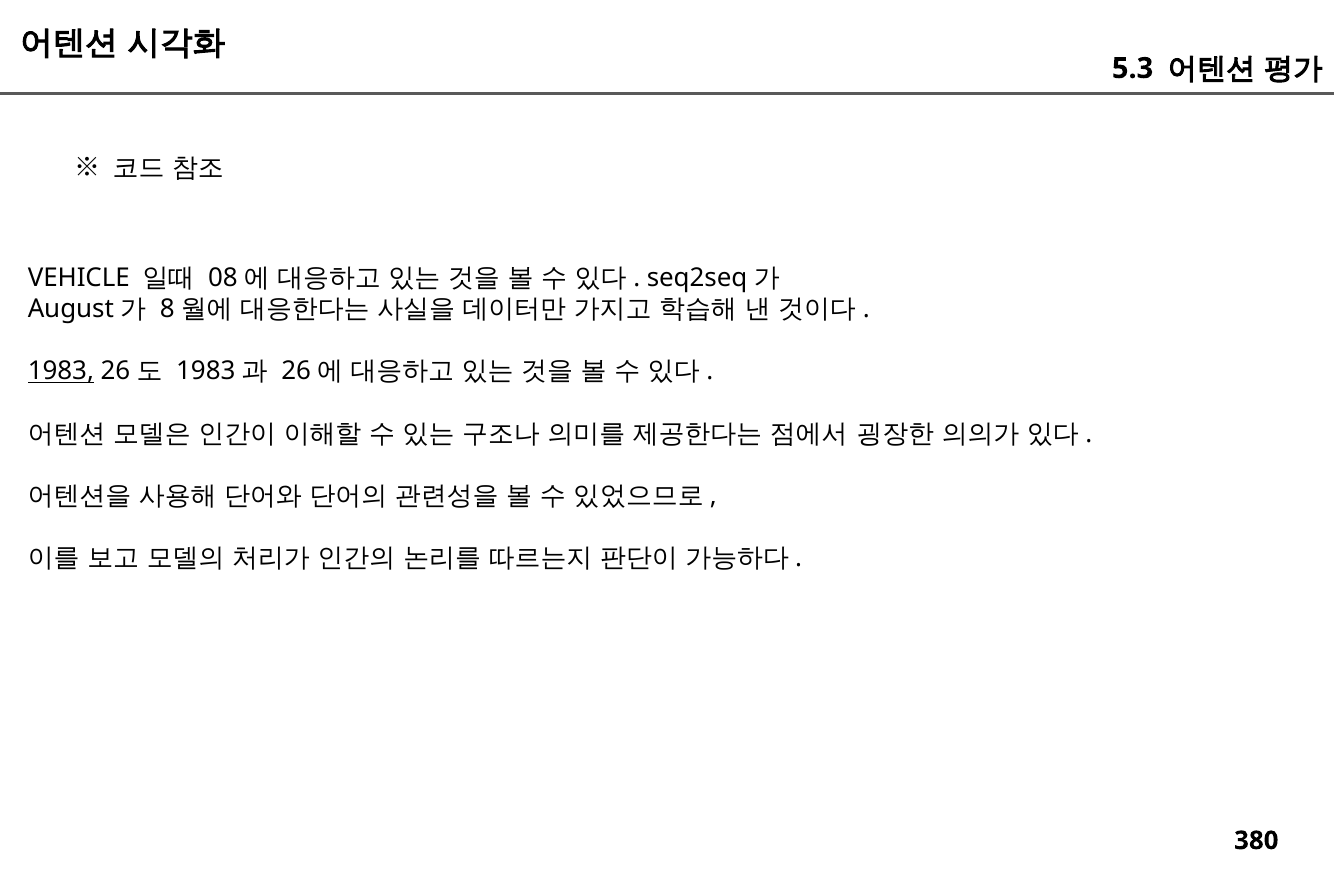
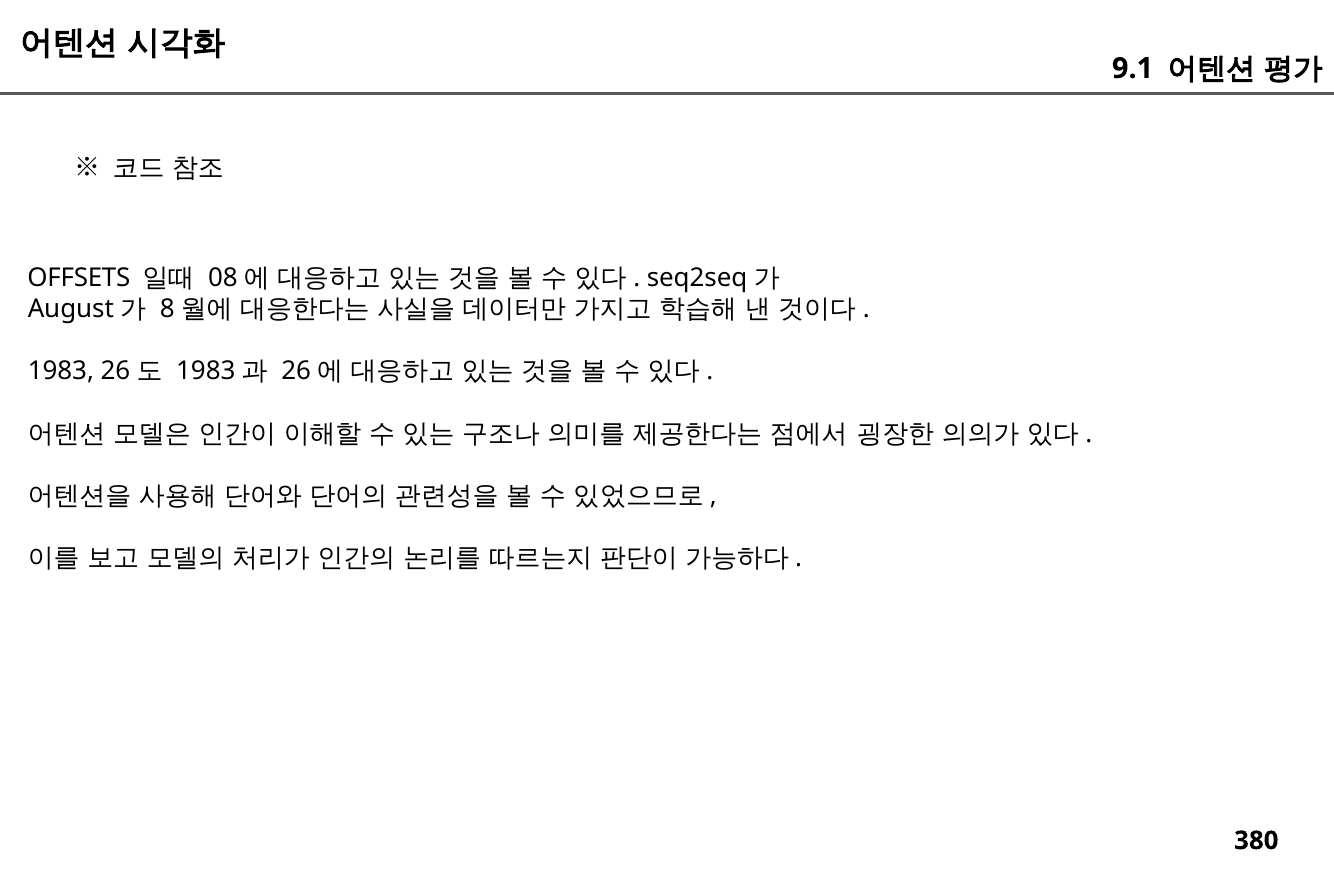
5.3: 5.3 -> 9.1
VEHICLE: VEHICLE -> OFFSETS
1983 underline: present -> none
